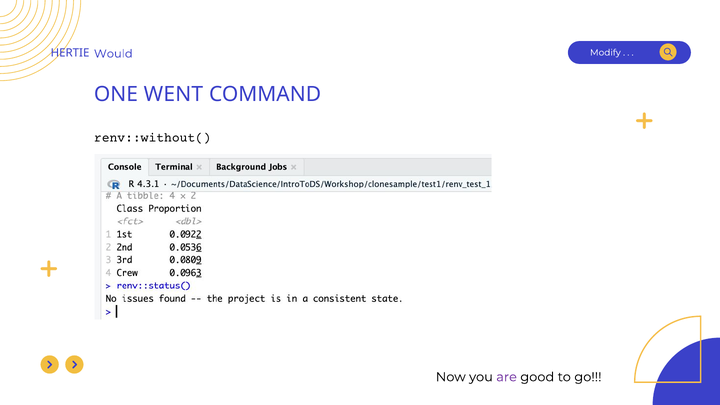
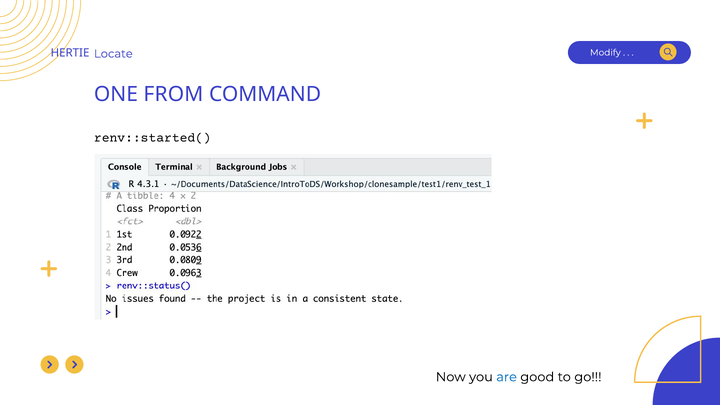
Would: Would -> Locate
WENT: WENT -> FROM
renv::without(: renv::without( -> renv::started(
are colour: purple -> blue
